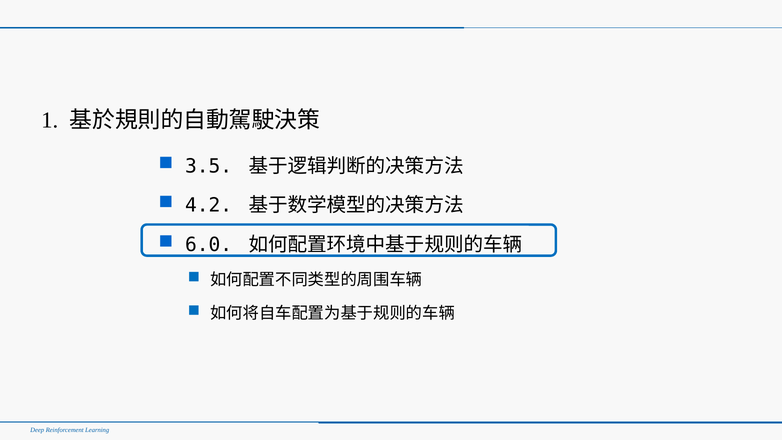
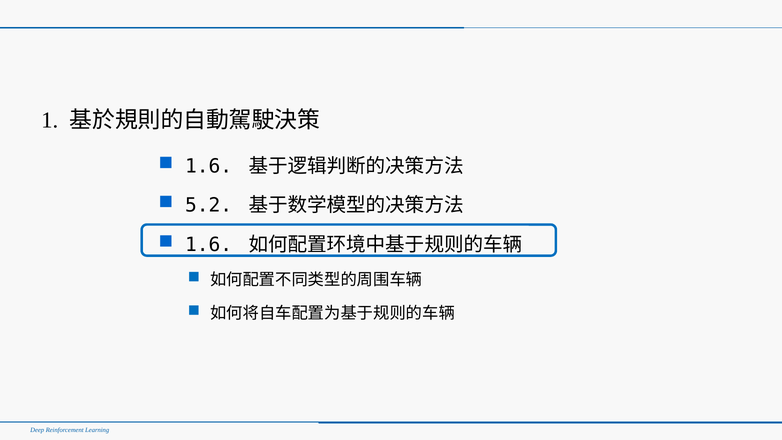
3.5 at (209, 166): 3.5 -> 1.6
4.2: 4.2 -> 5.2
6.0 at (209, 245): 6.0 -> 1.6
